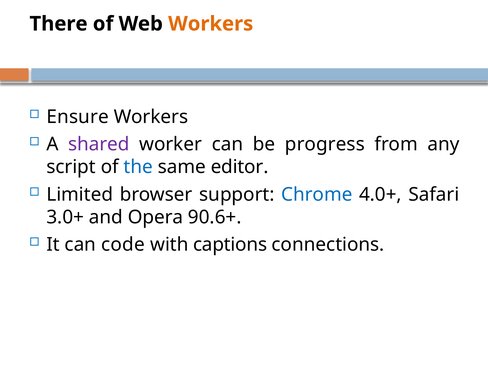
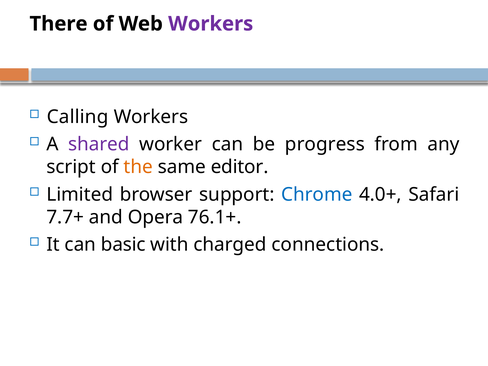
Workers at (211, 24) colour: orange -> purple
Ensure: Ensure -> Calling
the colour: blue -> orange
3.0+: 3.0+ -> 7.7+
90.6+: 90.6+ -> 76.1+
code: code -> basic
captions: captions -> charged
